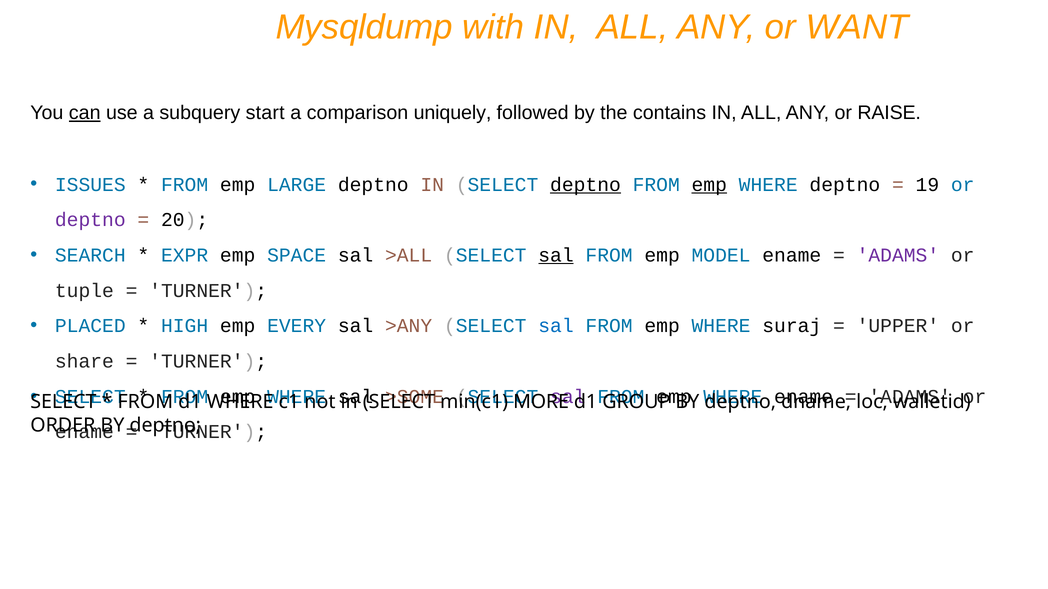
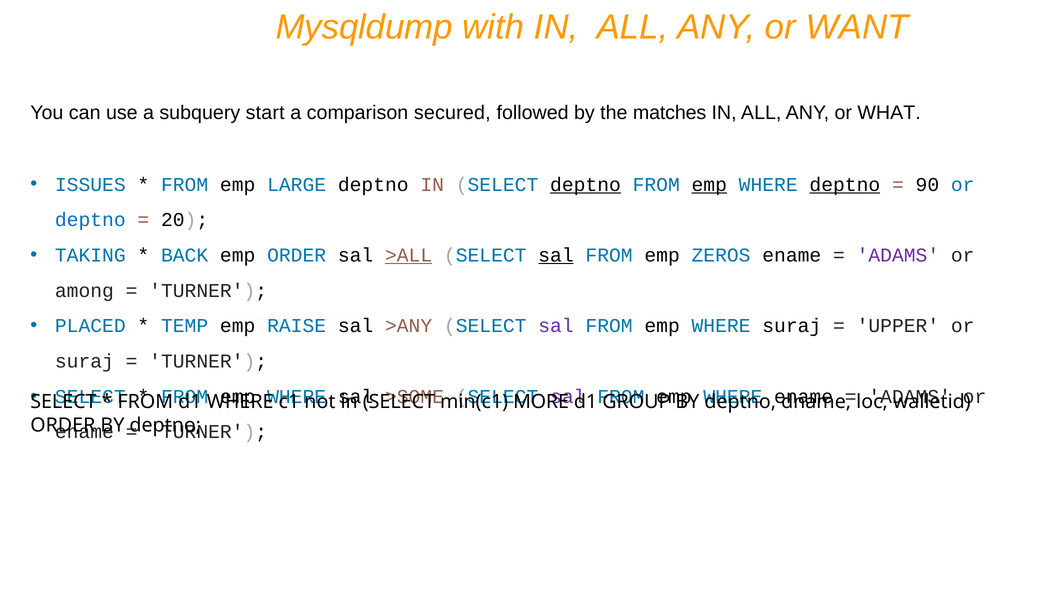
can underline: present -> none
uniquely: uniquely -> secured
contains: contains -> matches
RAISE: RAISE -> WHAT
deptno at (845, 185) underline: none -> present
19: 19 -> 90
deptno at (90, 220) colour: purple -> blue
SEARCH: SEARCH -> TAKING
EXPR: EXPR -> BACK
emp SPACE: SPACE -> ORDER
>ALL underline: none -> present
MODEL: MODEL -> ZEROS
tuple: tuple -> among
HIGH: HIGH -> TEMP
EVERY: EVERY -> RAISE
sal at (556, 326) colour: blue -> purple
share at (84, 362): share -> suraj
